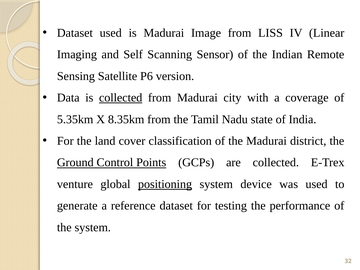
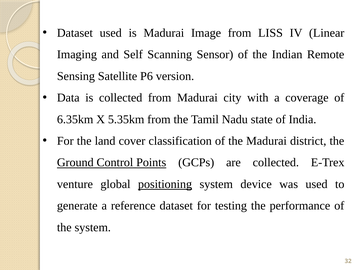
collected at (121, 98) underline: present -> none
5.35km: 5.35km -> 6.35km
8.35km: 8.35km -> 5.35km
